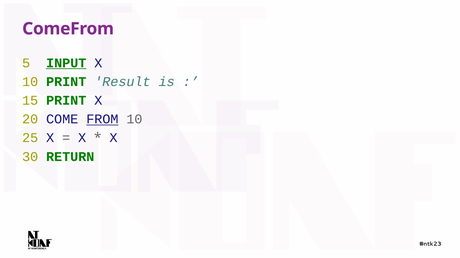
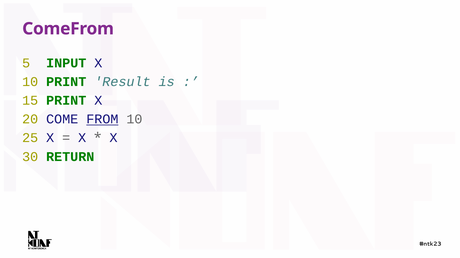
INPUT underline: present -> none
